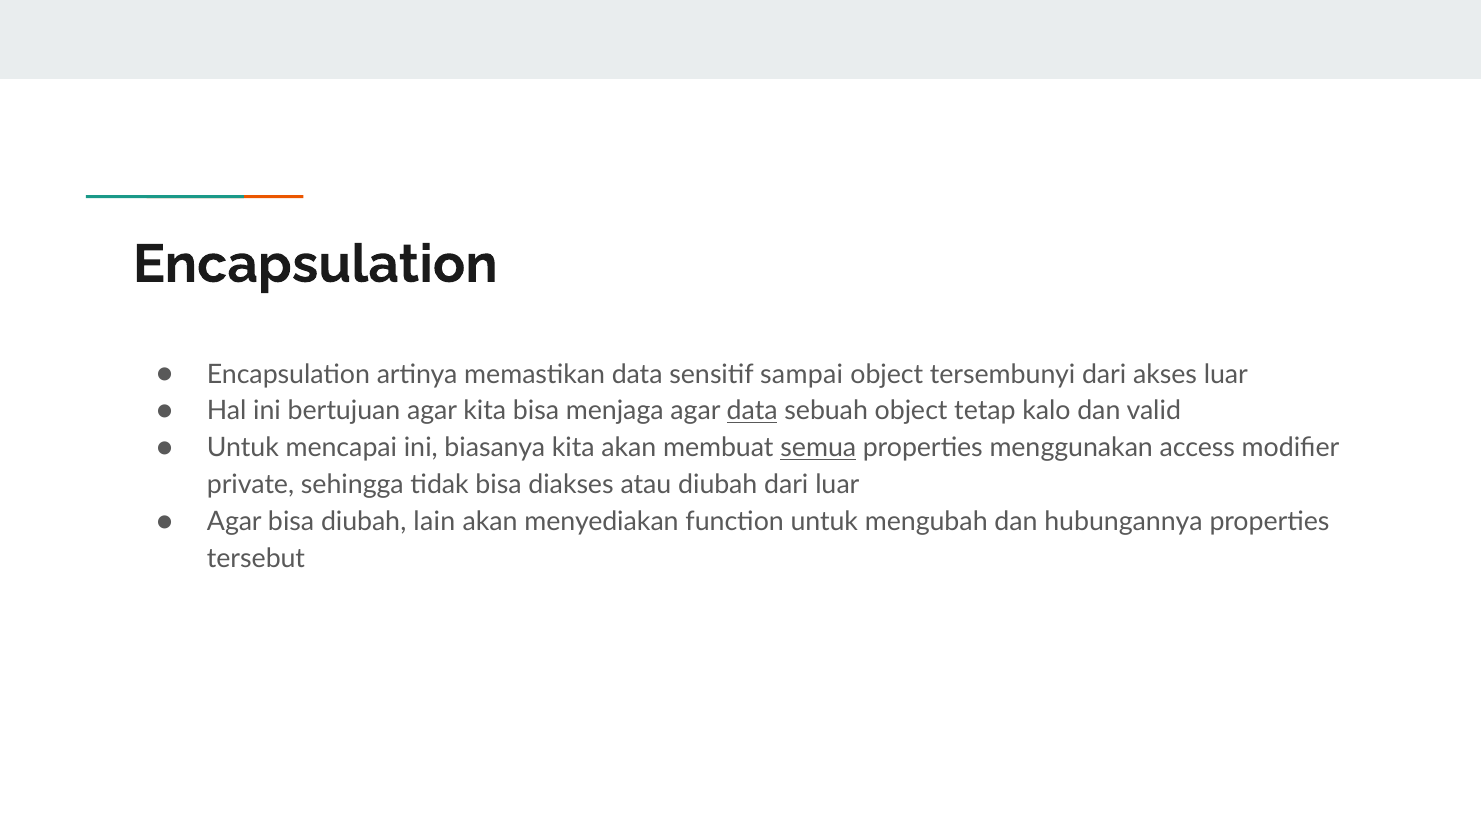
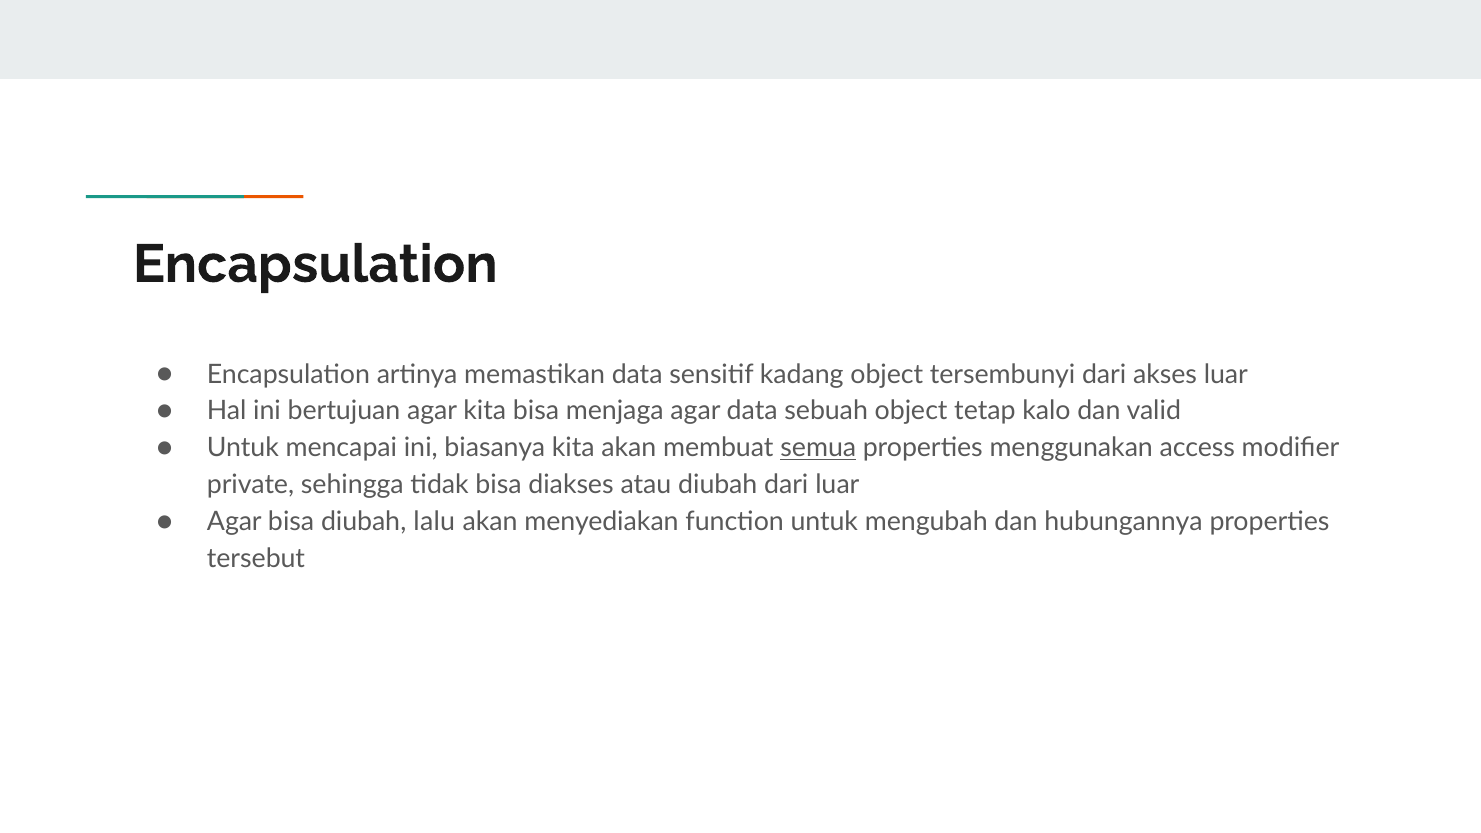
sampai: sampai -> kadang
data at (752, 411) underline: present -> none
lain: lain -> lalu
